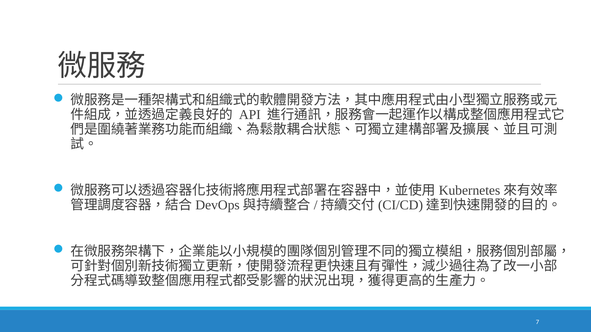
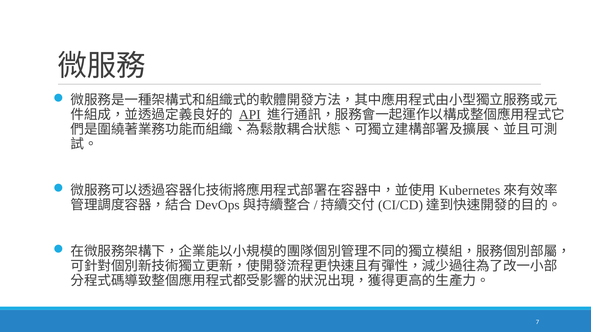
API underline: none -> present
